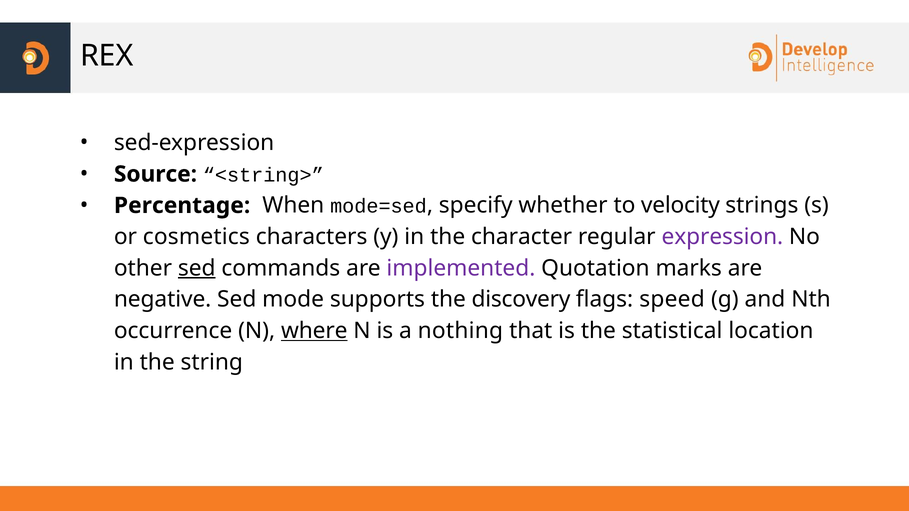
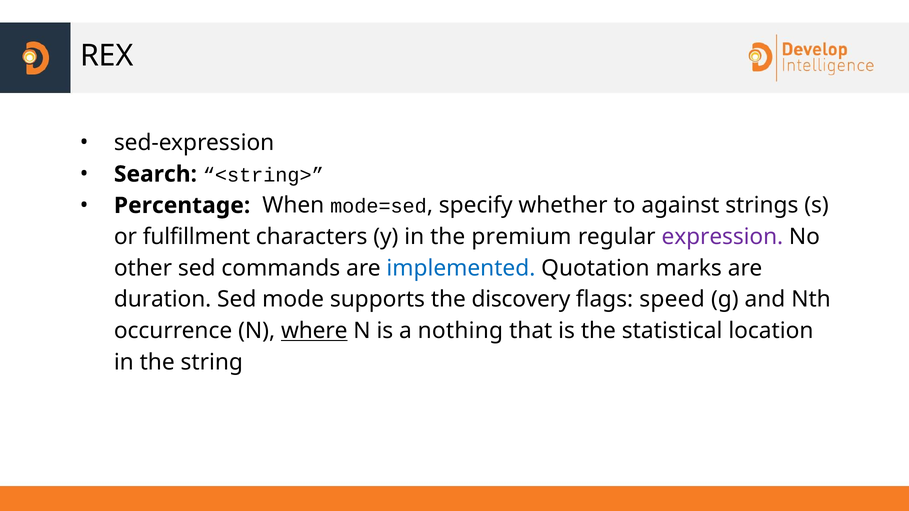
Source: Source -> Search
velocity: velocity -> against
cosmetics: cosmetics -> fulfillment
character: character -> premium
sed at (197, 268) underline: present -> none
implemented colour: purple -> blue
negative: negative -> duration
